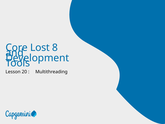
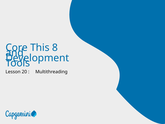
Lost: Lost -> This
